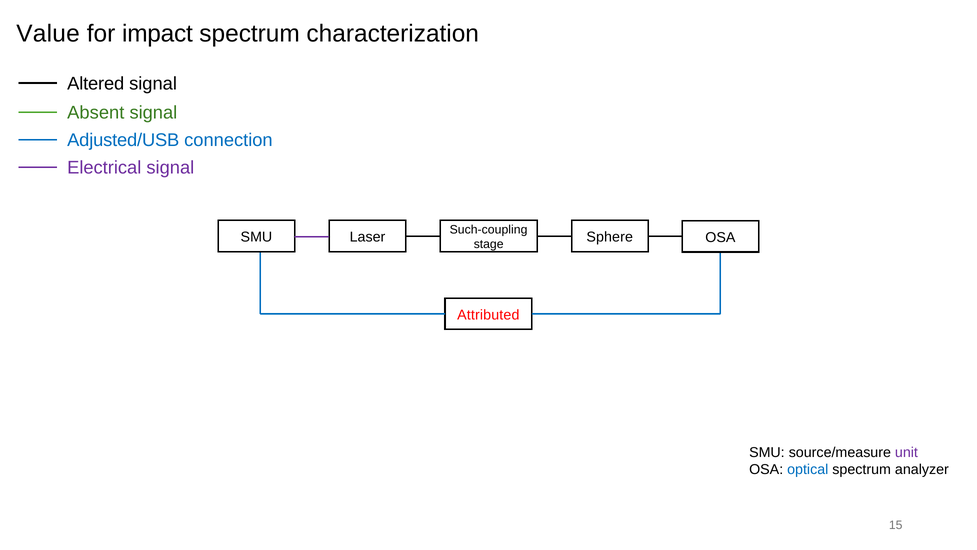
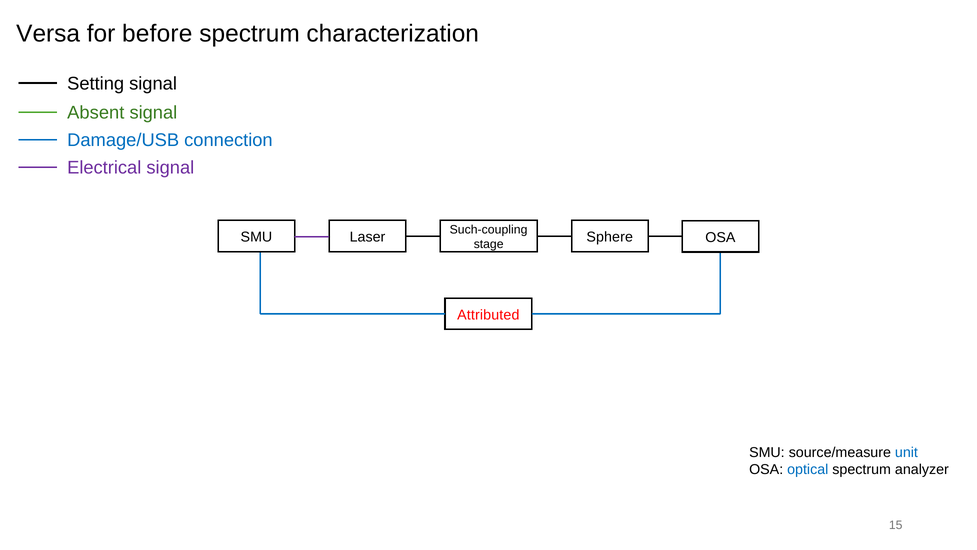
Value: Value -> Versa
impact: impact -> before
Altered: Altered -> Setting
Adjusted/USB: Adjusted/USB -> Damage/USB
unit colour: purple -> blue
